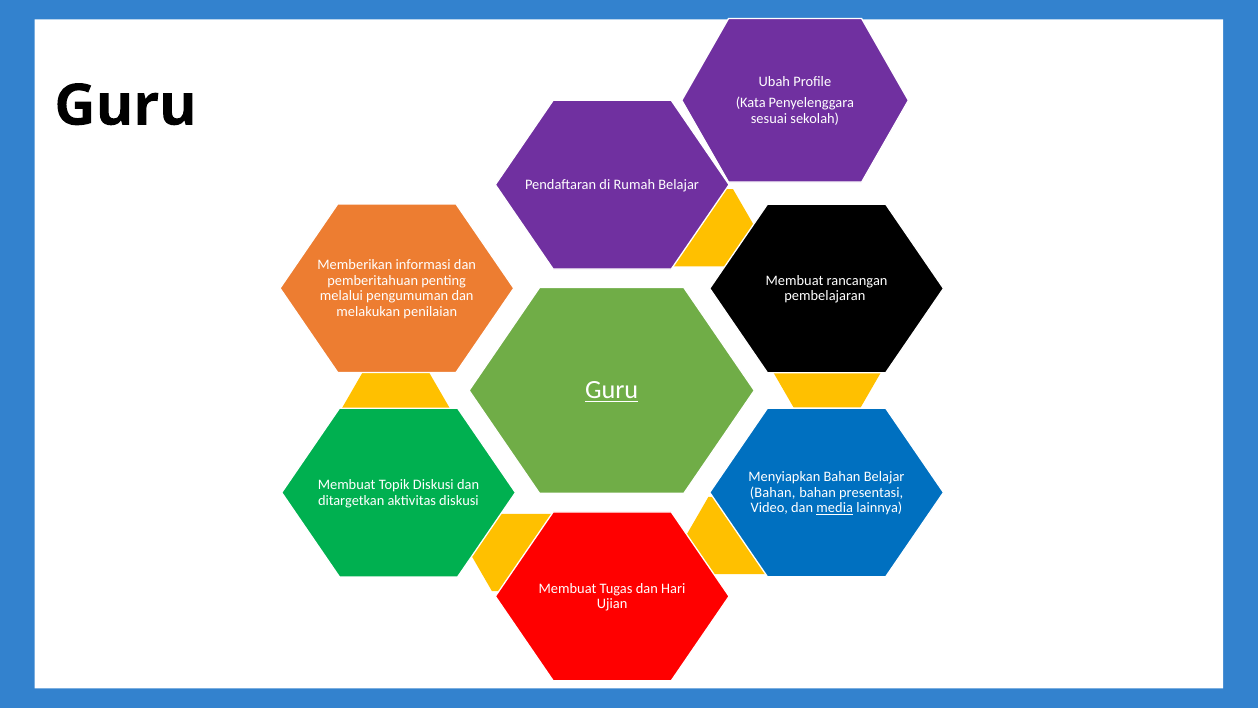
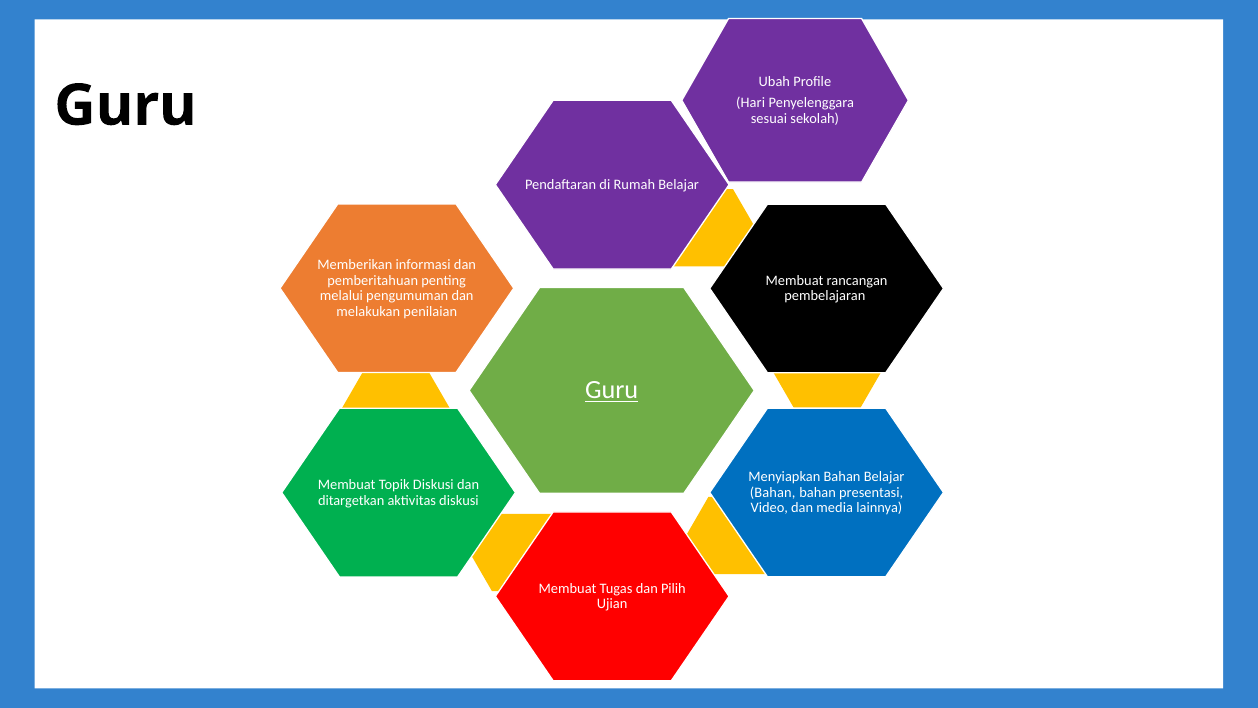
Kata: Kata -> Hari
media underline: present -> none
Hari: Hari -> Pilih
